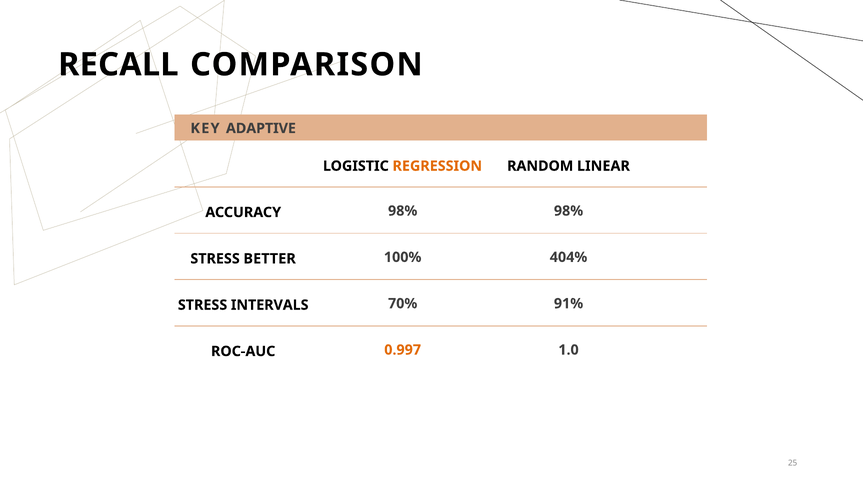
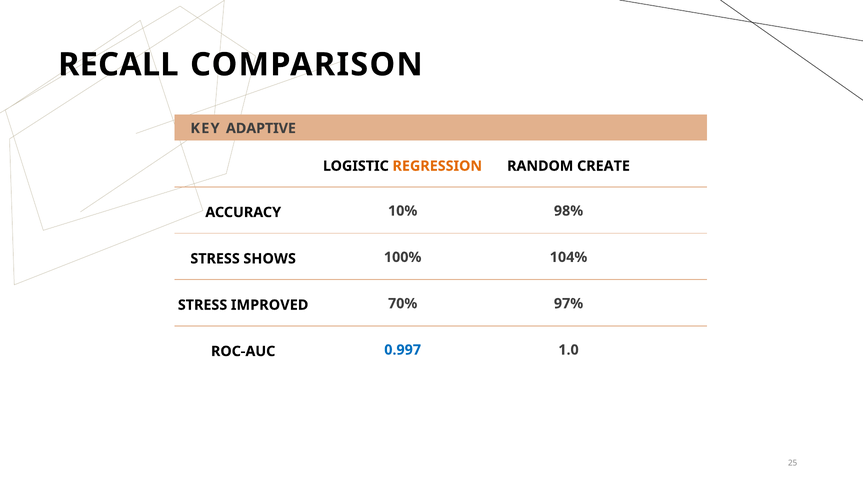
LINEAR: LINEAR -> CREATE
ACCURACY 98%: 98% -> 10%
BETTER: BETTER -> SHOWS
404%: 404% -> 104%
INTERVALS: INTERVALS -> IMPROVED
91%: 91% -> 97%
0.997 colour: orange -> blue
